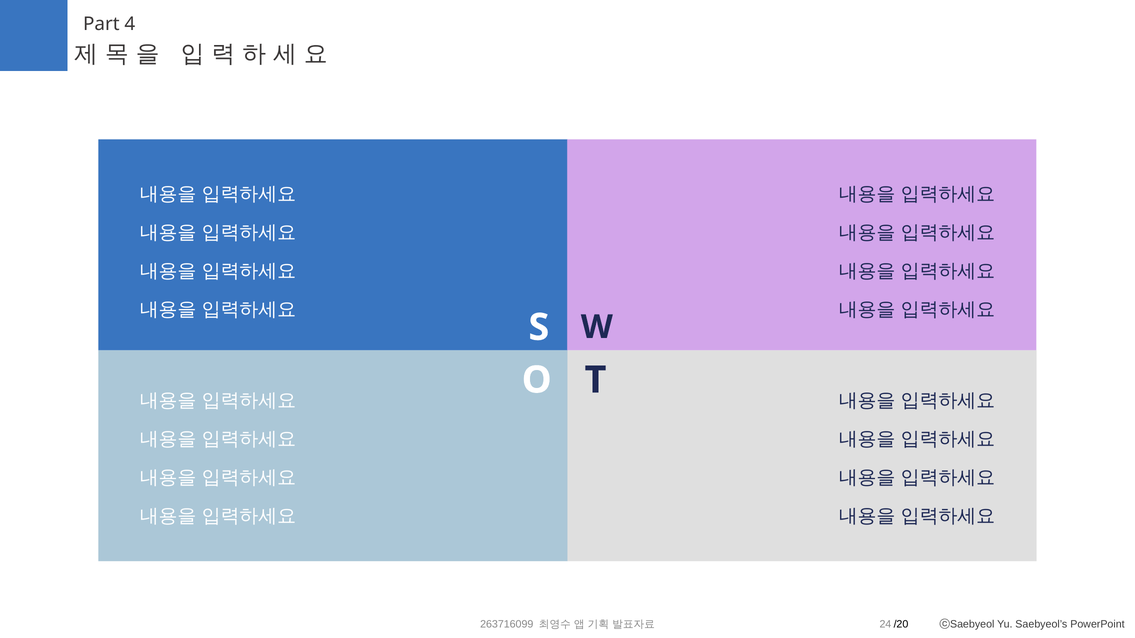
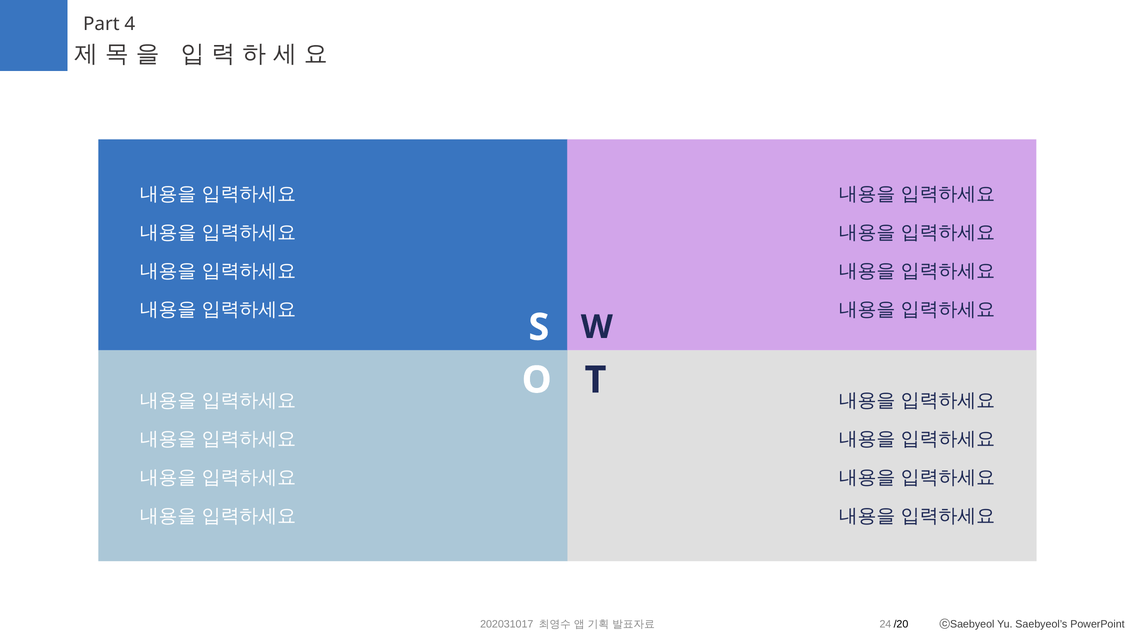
263716099: 263716099 -> 202031017
